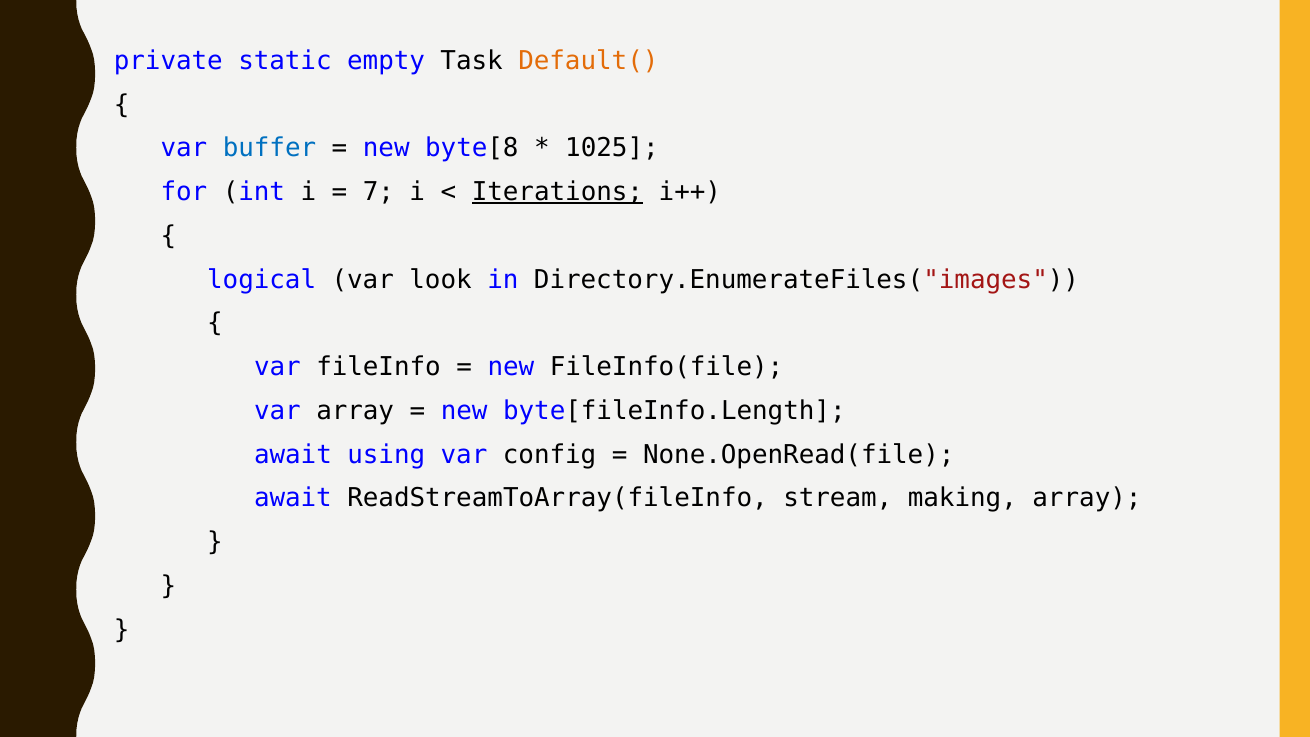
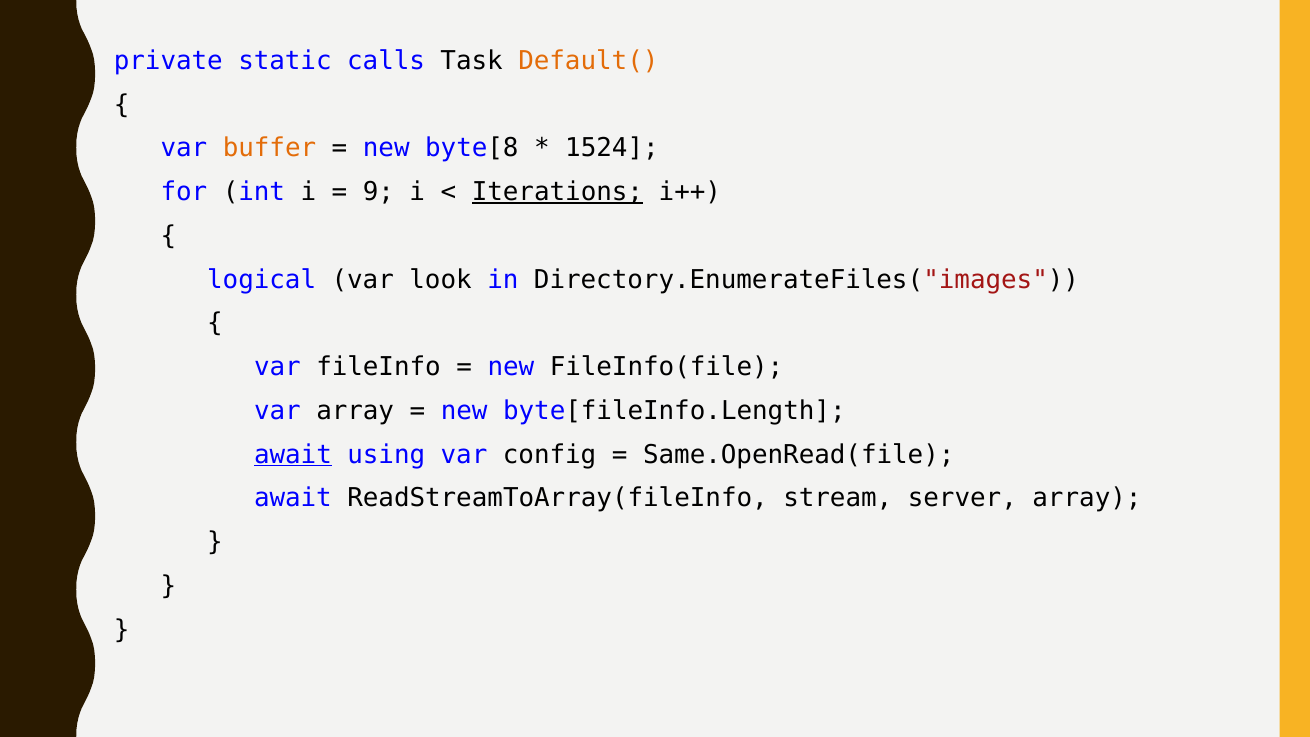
empty: empty -> calls
buffer colour: blue -> orange
1025: 1025 -> 1524
7: 7 -> 9
await at (293, 454) underline: none -> present
None.OpenRead(file: None.OpenRead(file -> Same.OpenRead(file
making: making -> server
